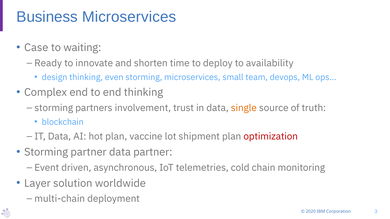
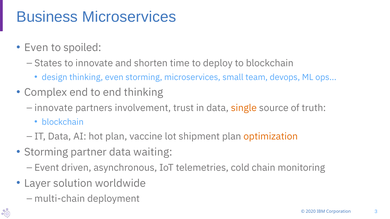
Case at (36, 48): Case -> Even
waiting: waiting -> spoiled
Ready: Ready -> States
to availability: availability -> blockchain
storming at (54, 108): storming -> innovate
optimization colour: red -> orange
data partner: partner -> waiting
